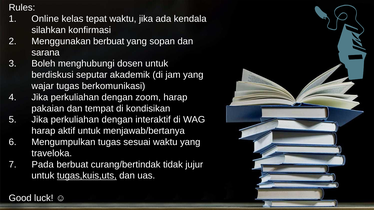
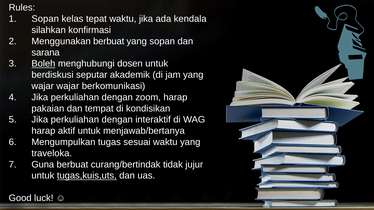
Online at (45, 19): Online -> Sopan
Boleh underline: none -> present
wajar tugas: tugas -> wajar
Pada: Pada -> Guna
